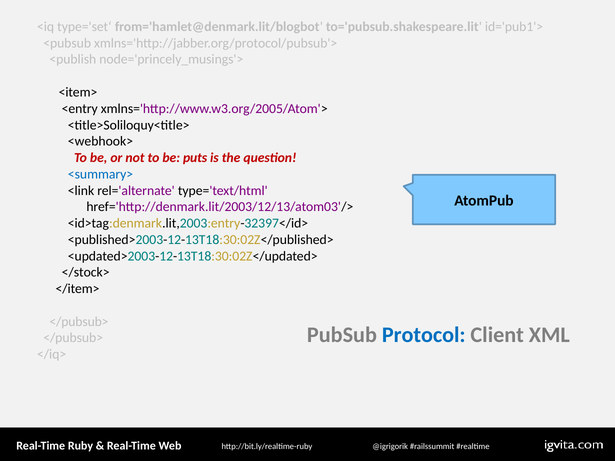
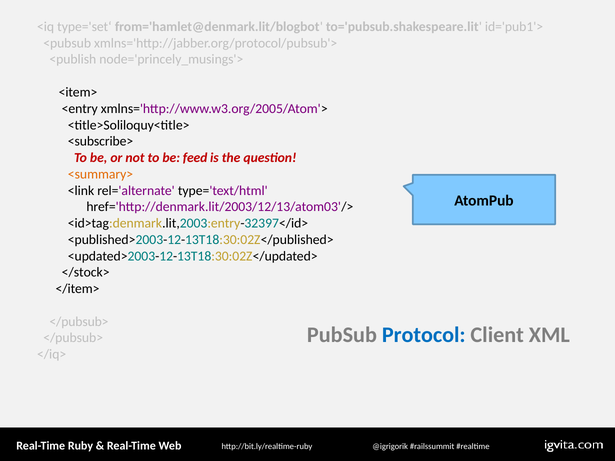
<webhook>: <webhook> -> <subscribe>
puts: puts -> feed
<summary> colour: blue -> orange
